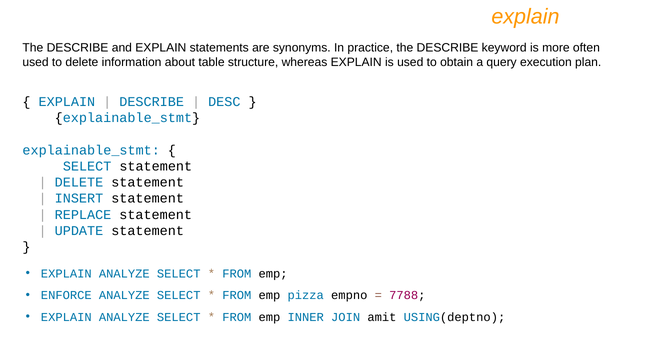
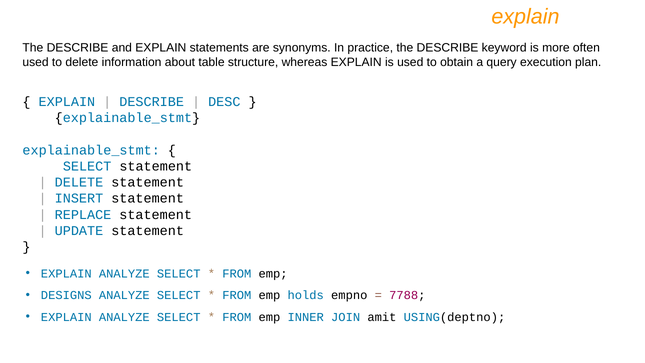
ENFORCE: ENFORCE -> DESIGNS
pizza: pizza -> holds
